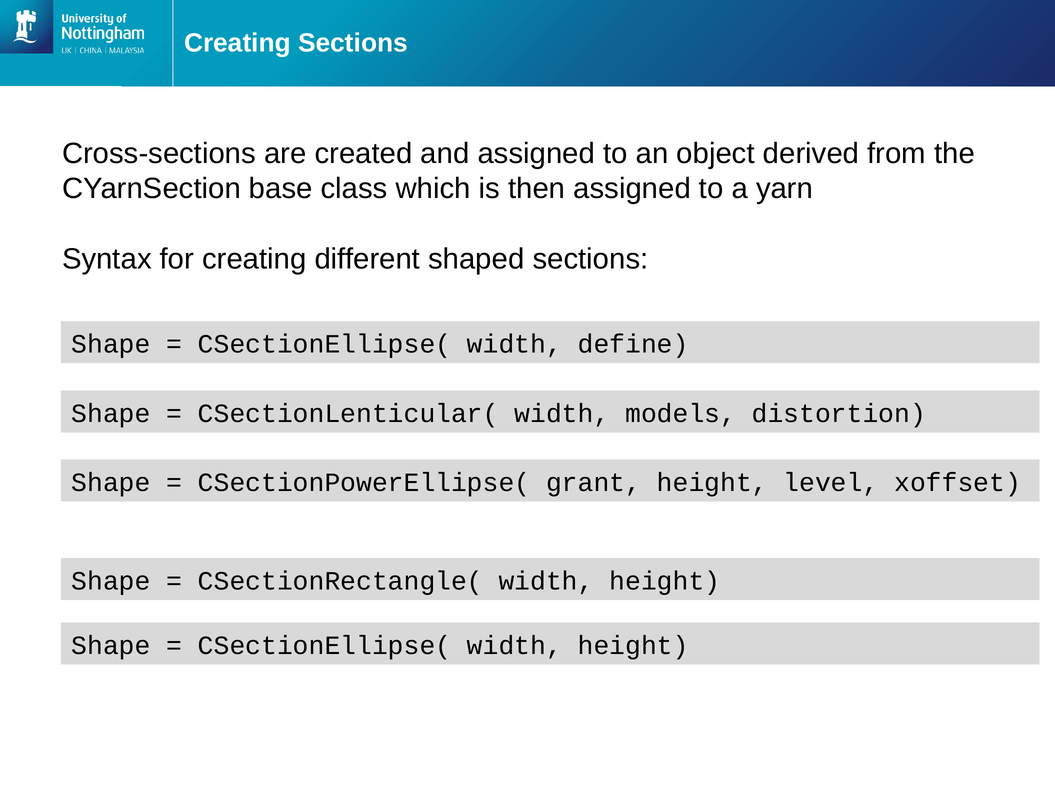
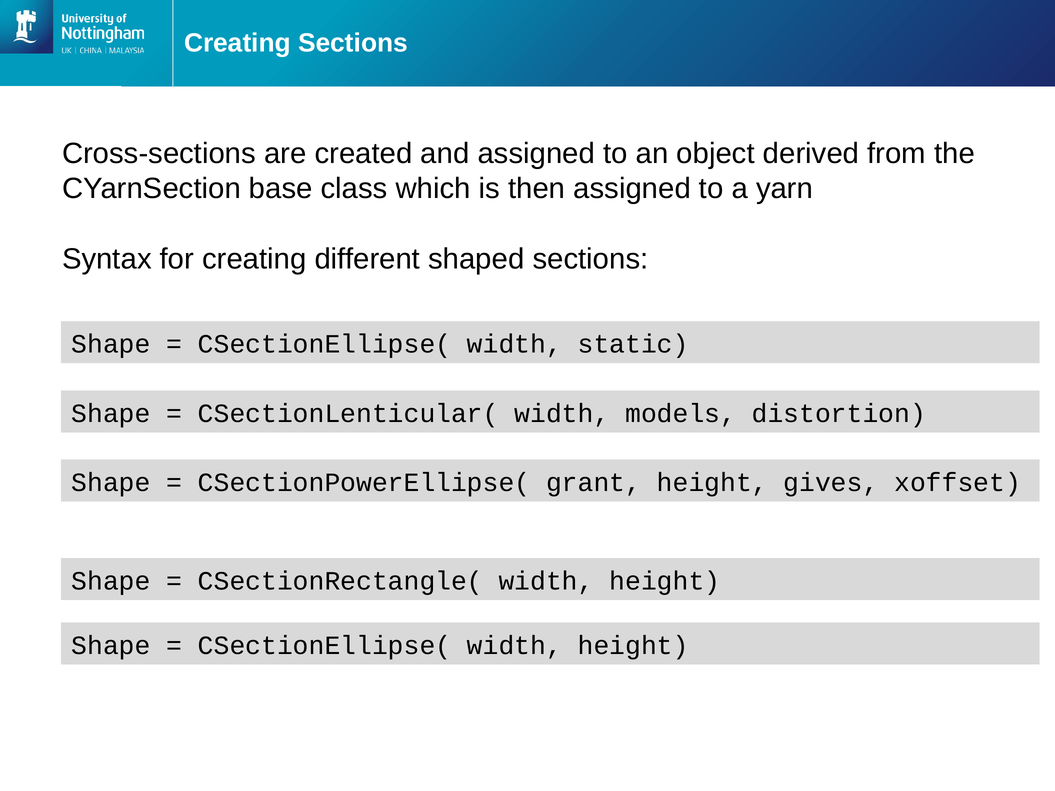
define: define -> static
level: level -> gives
